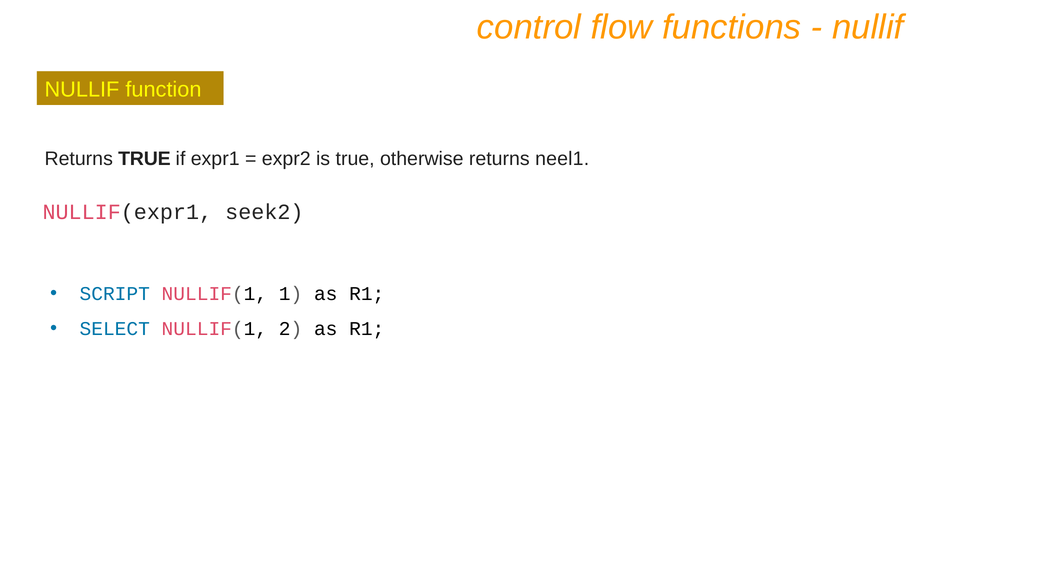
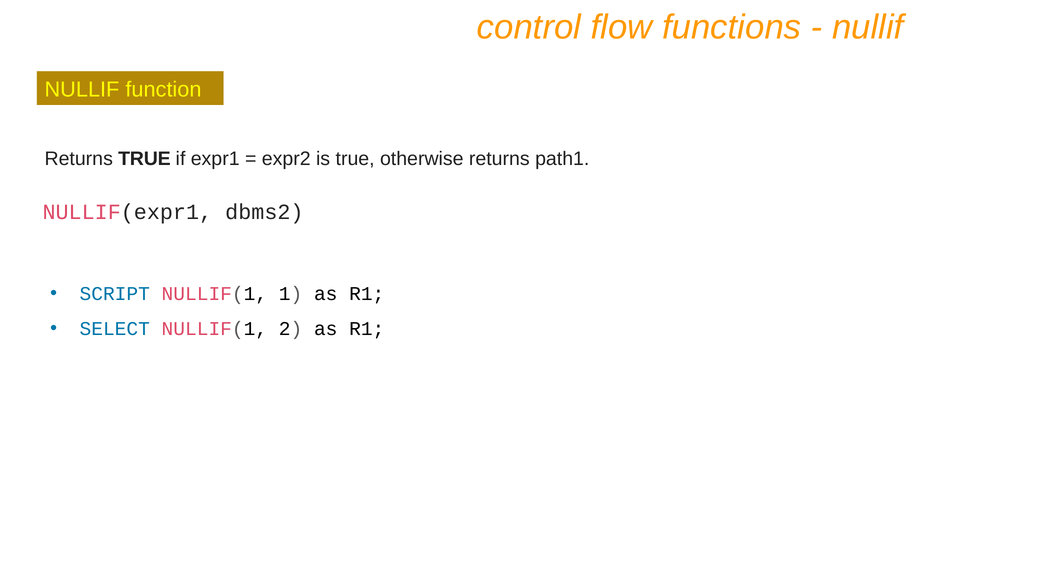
neel1: neel1 -> path1
seek2: seek2 -> dbms2
